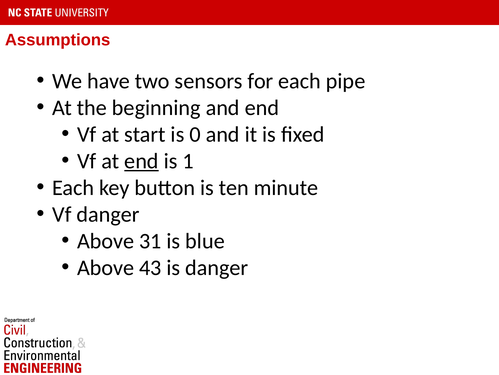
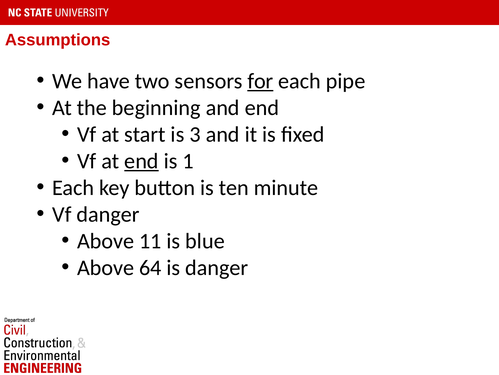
for underline: none -> present
0: 0 -> 3
31: 31 -> 11
43: 43 -> 64
